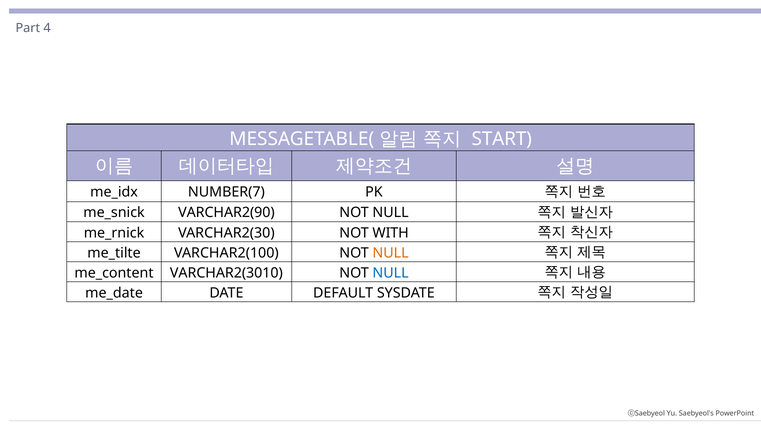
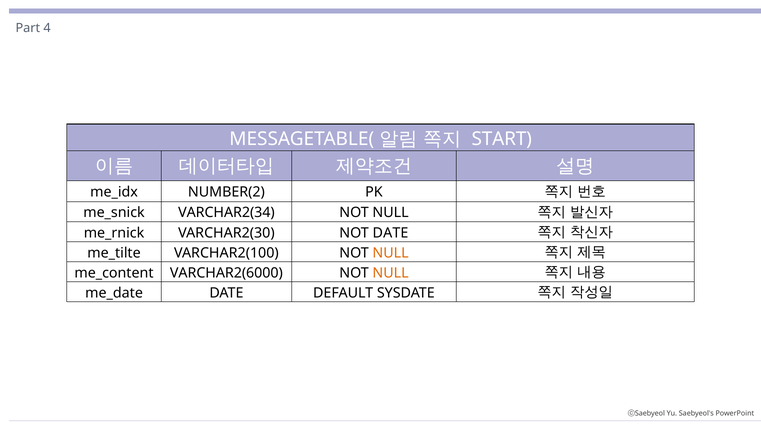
NUMBER(7: NUMBER(7 -> NUMBER(2
VARCHAR2(90: VARCHAR2(90 -> VARCHAR2(34
NOT WITH: WITH -> DATE
VARCHAR2(3010: VARCHAR2(3010 -> VARCHAR2(6000
NULL at (391, 273) colour: blue -> orange
